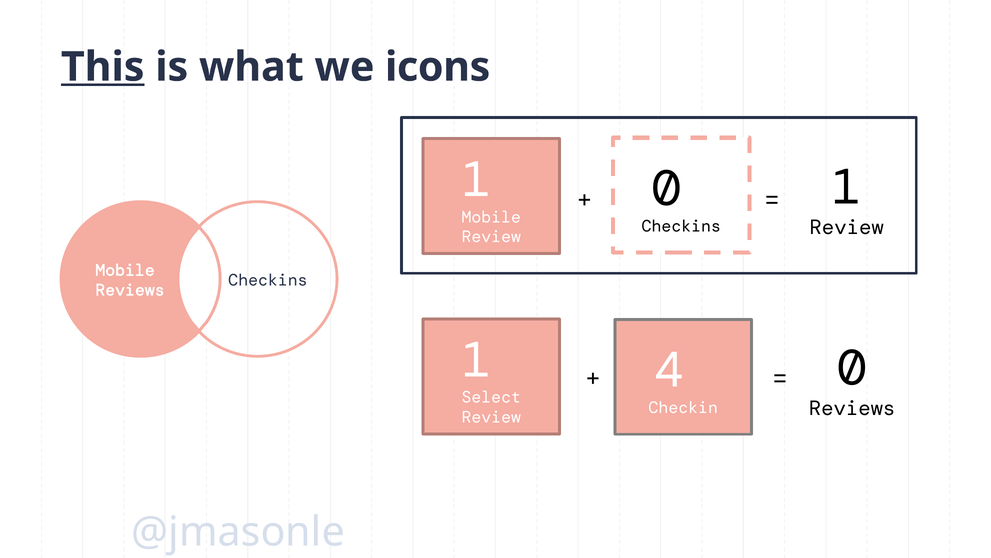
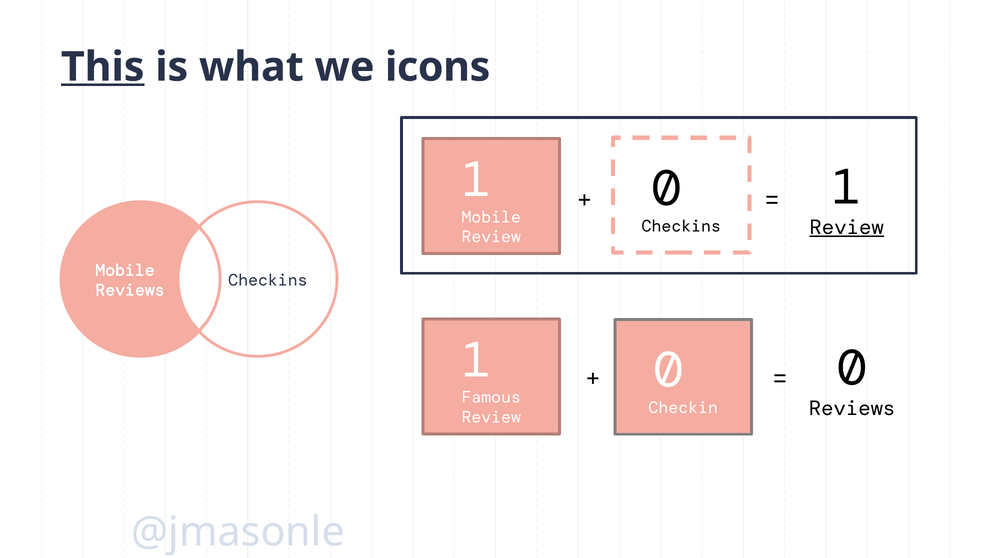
Review at (847, 227) underline: none -> present
4 at (668, 370): 4 -> 0
Select: Select -> Famous
